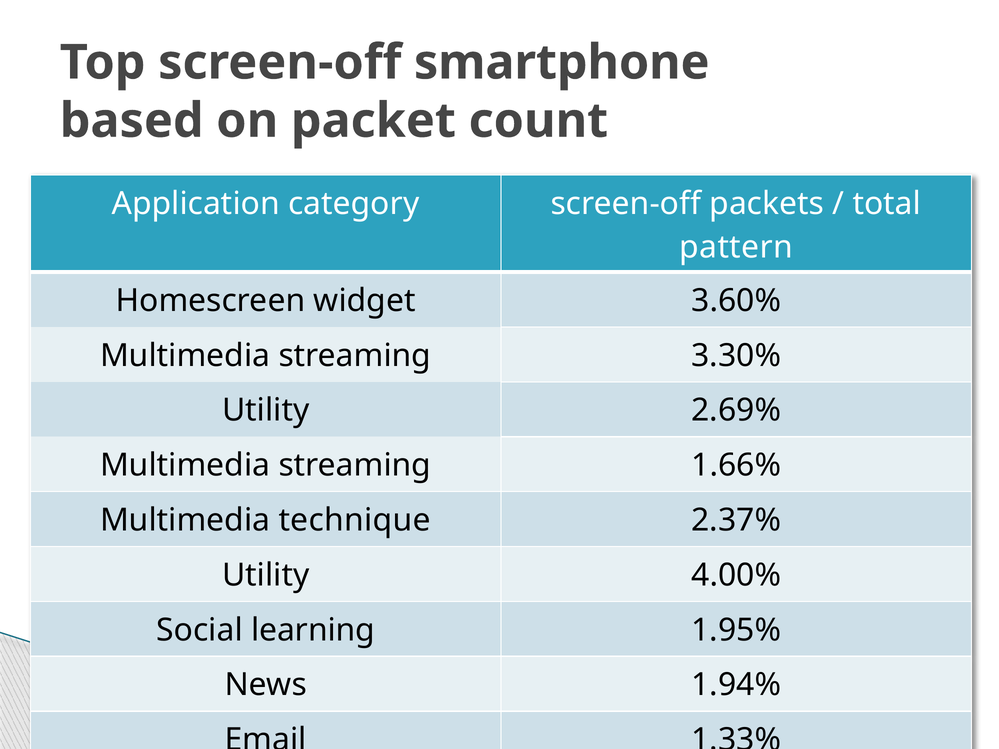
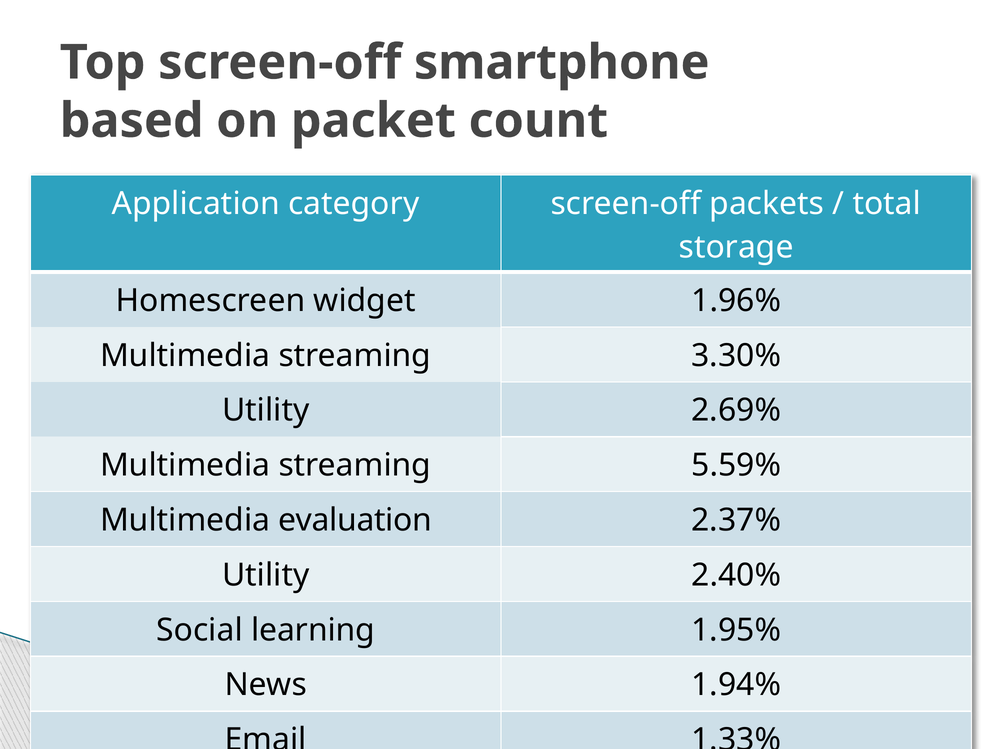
pattern: pattern -> storage
3.60%: 3.60% -> 1.96%
1.66%: 1.66% -> 5.59%
technique: technique -> evaluation
4.00%: 4.00% -> 2.40%
